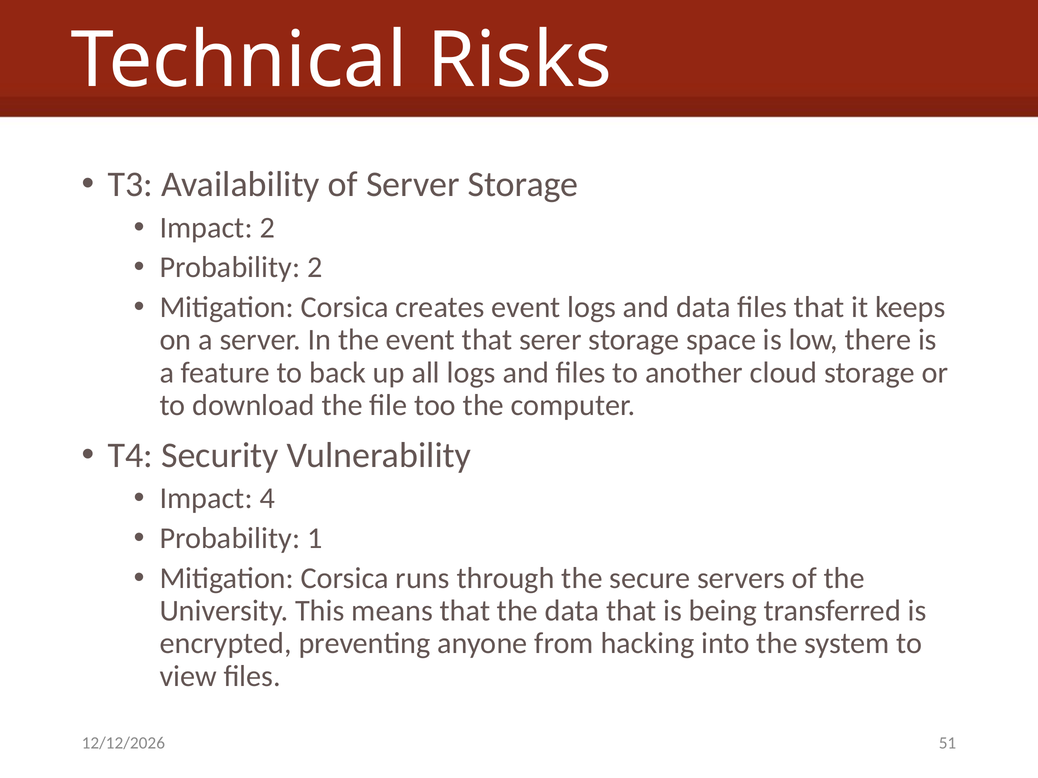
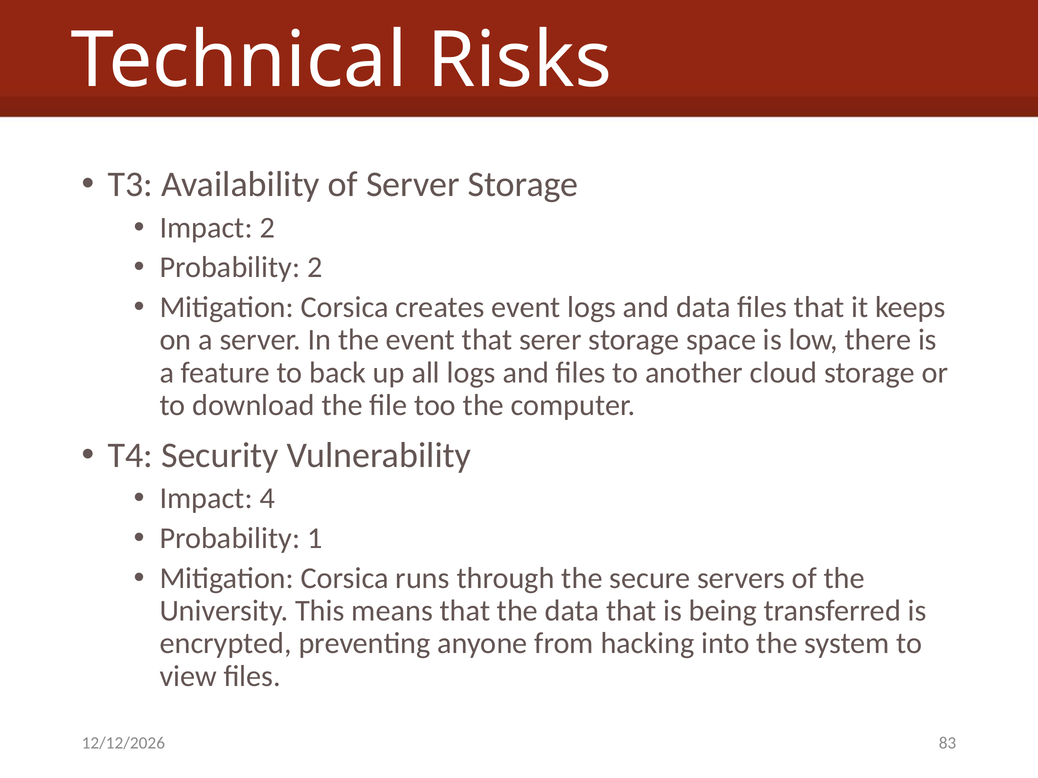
51: 51 -> 83
